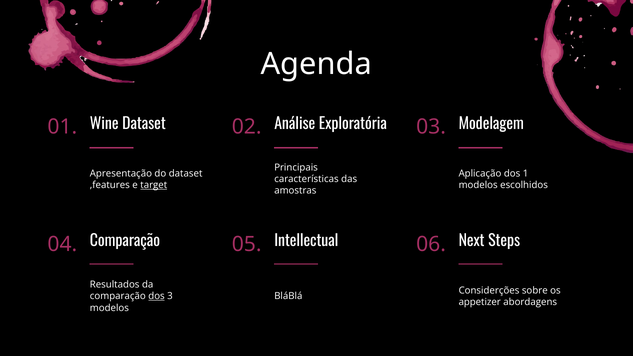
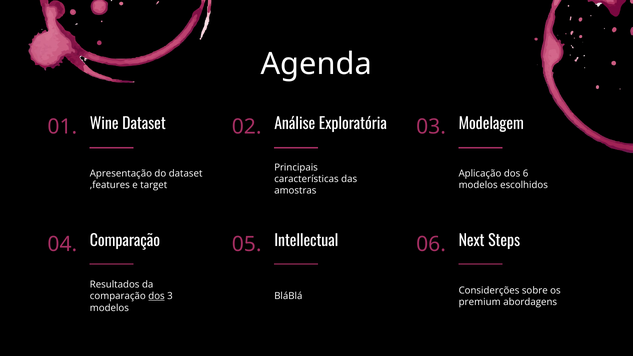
1: 1 -> 6
target underline: present -> none
appetizer: appetizer -> premium
